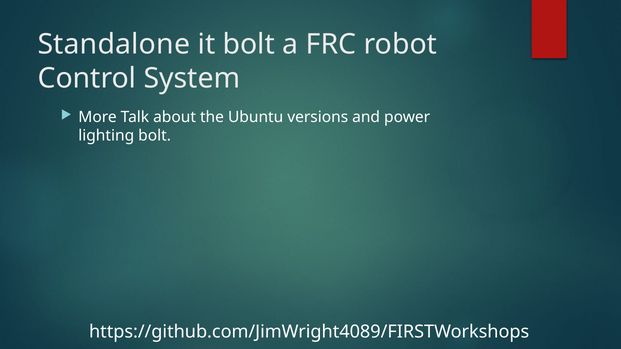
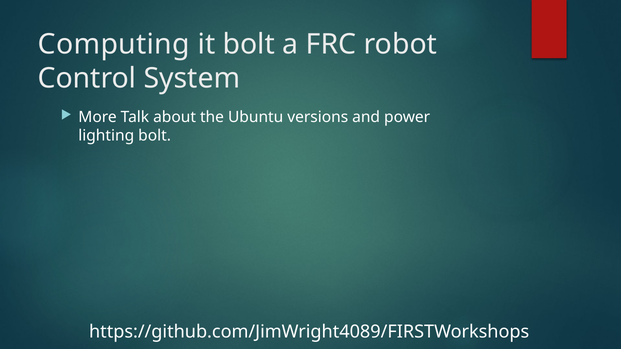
Standalone: Standalone -> Computing
